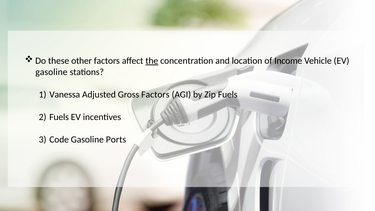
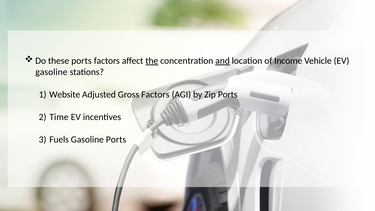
these other: other -> ports
and underline: none -> present
Vanessa: Vanessa -> Website
Zip Fuels: Fuels -> Ports
Fuels at (59, 117): Fuels -> Time
Code: Code -> Fuels
